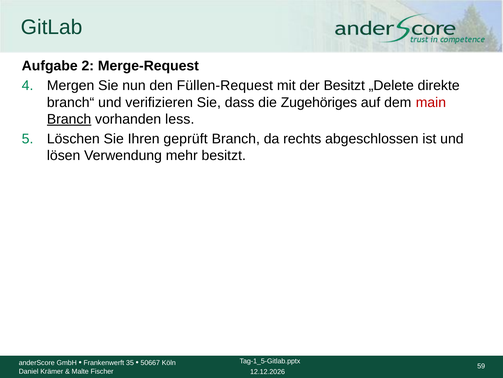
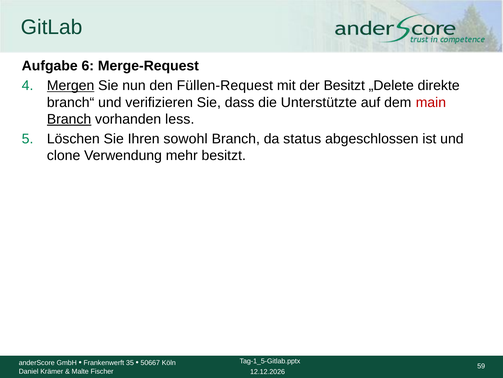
2: 2 -> 6
Mergen underline: none -> present
Zugehöriges: Zugehöriges -> Unterstützte
geprüft: geprüft -> sowohl
rechts: rechts -> status
lösen: lösen -> clone
